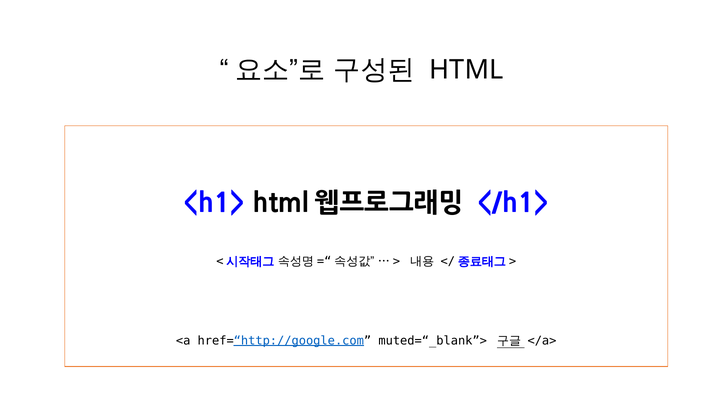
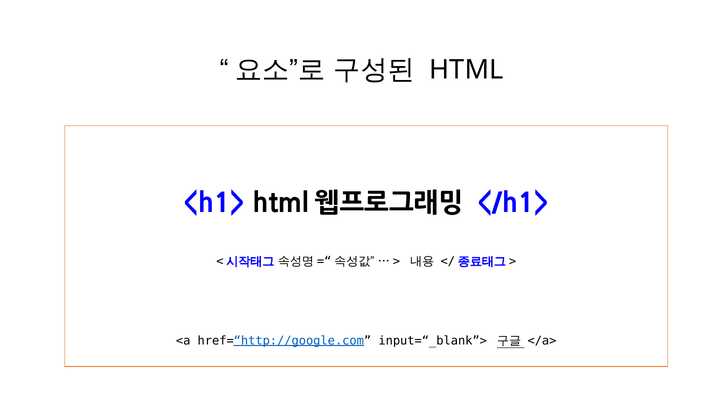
muted=“_blank”>: muted=“_blank”> -> input=“_blank”>
